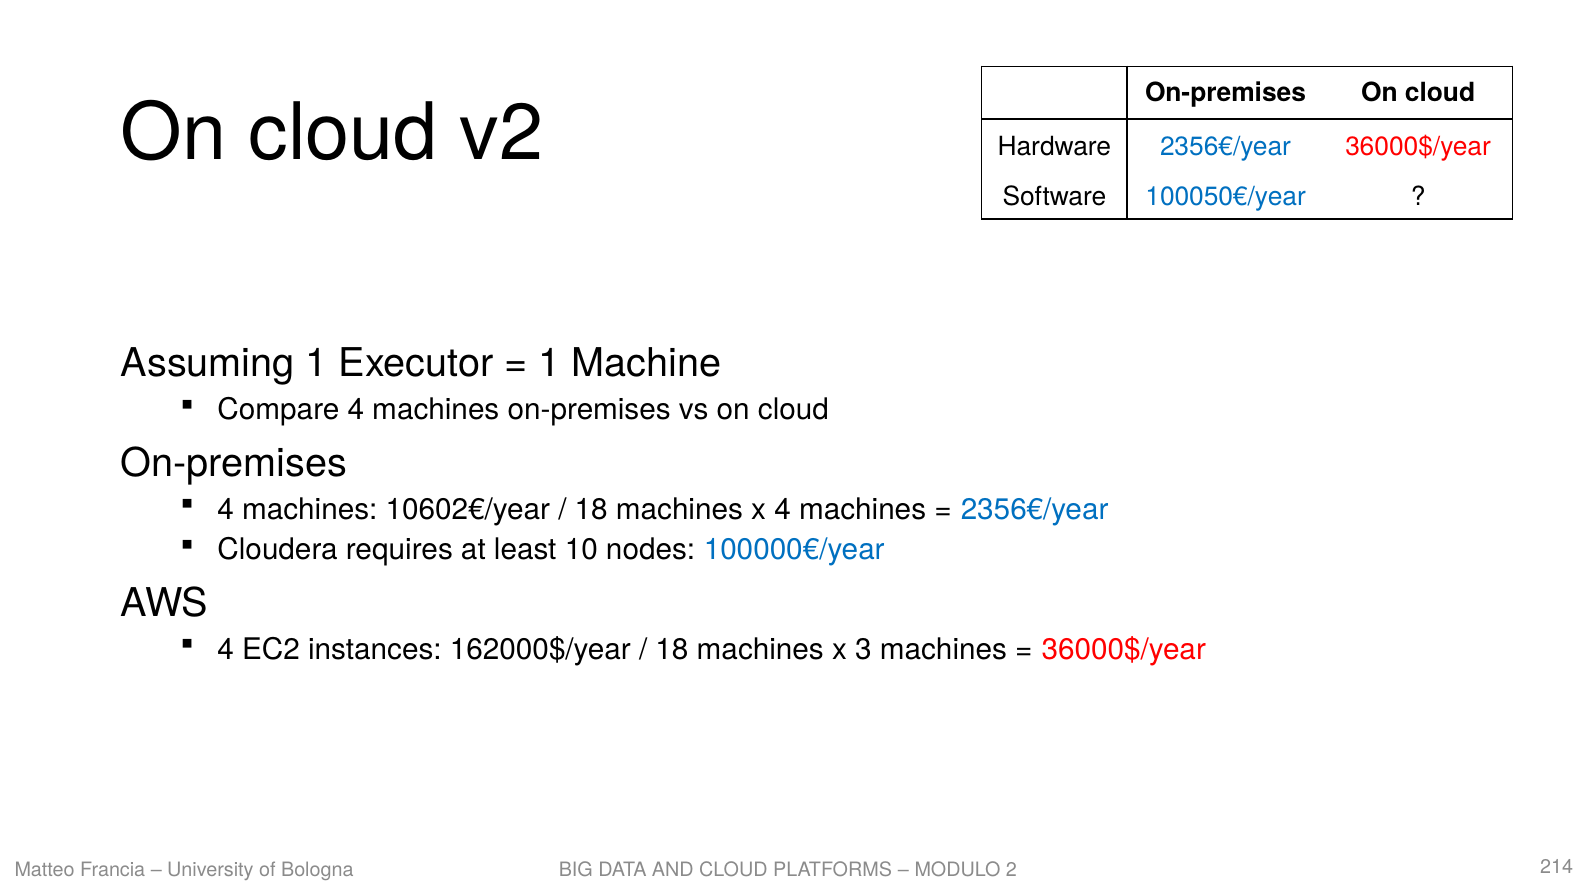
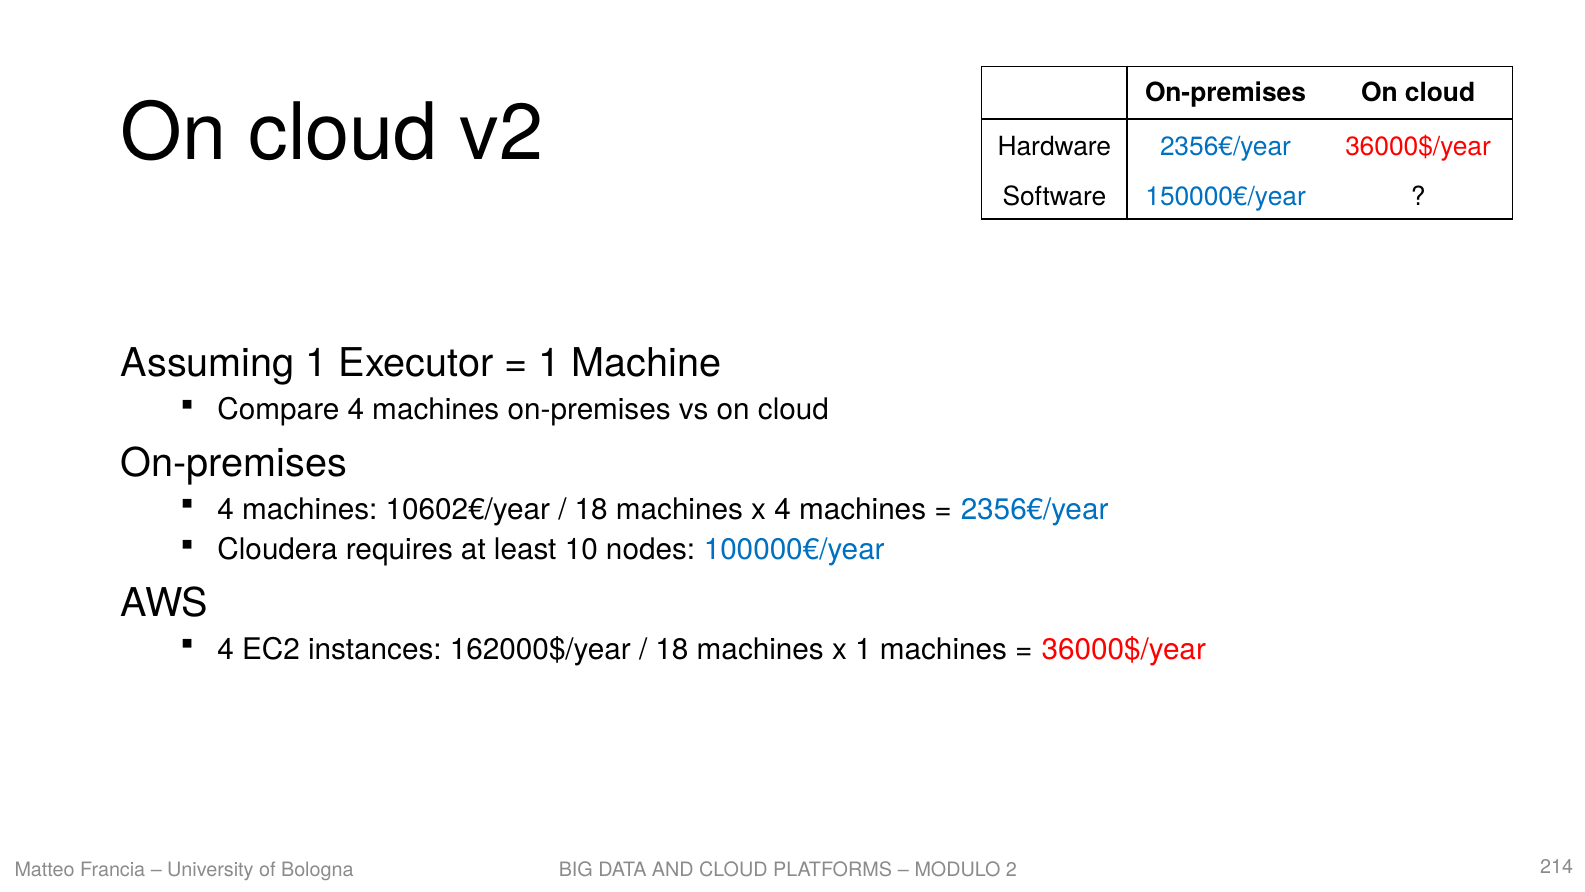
100050€/year: 100050€/year -> 150000€/year
x 3: 3 -> 1
